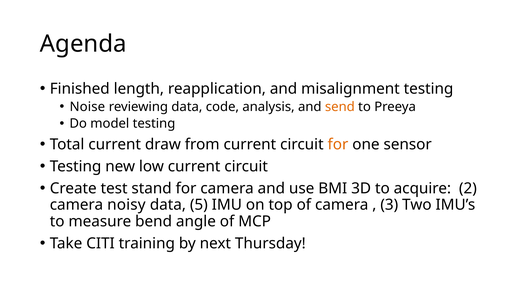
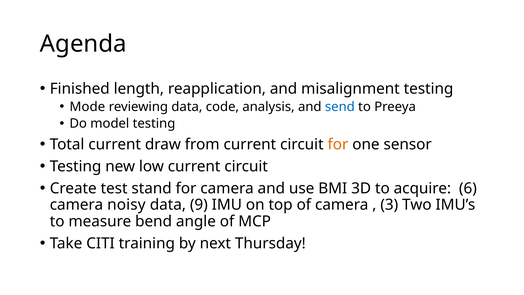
Noise: Noise -> Mode
send colour: orange -> blue
2: 2 -> 6
5: 5 -> 9
